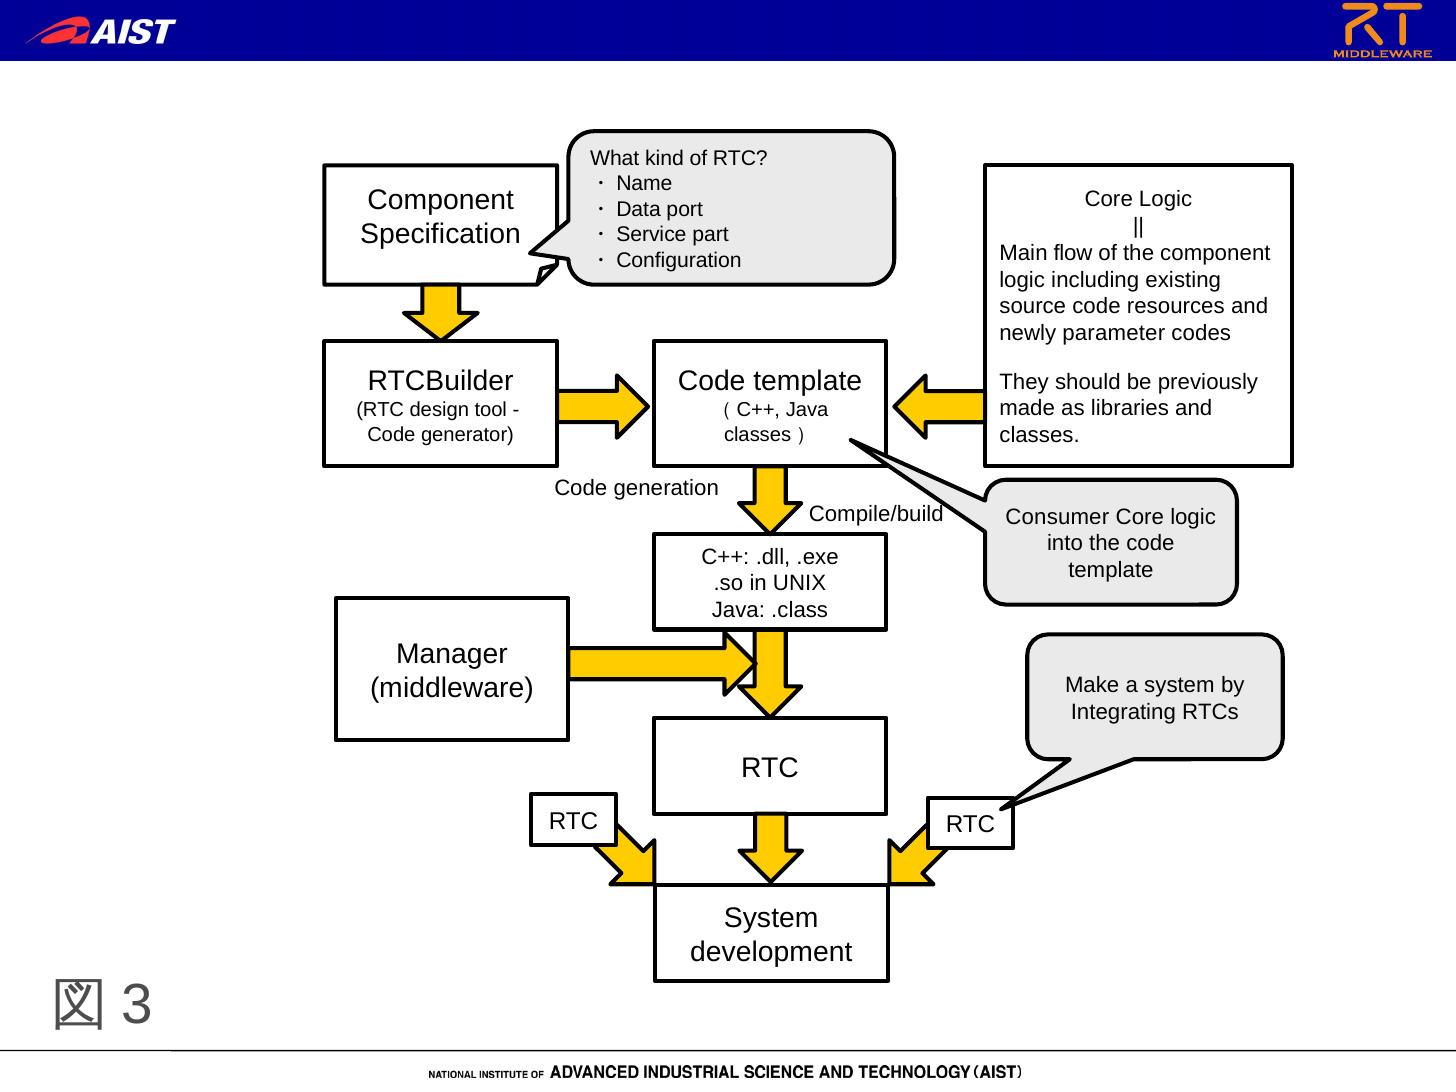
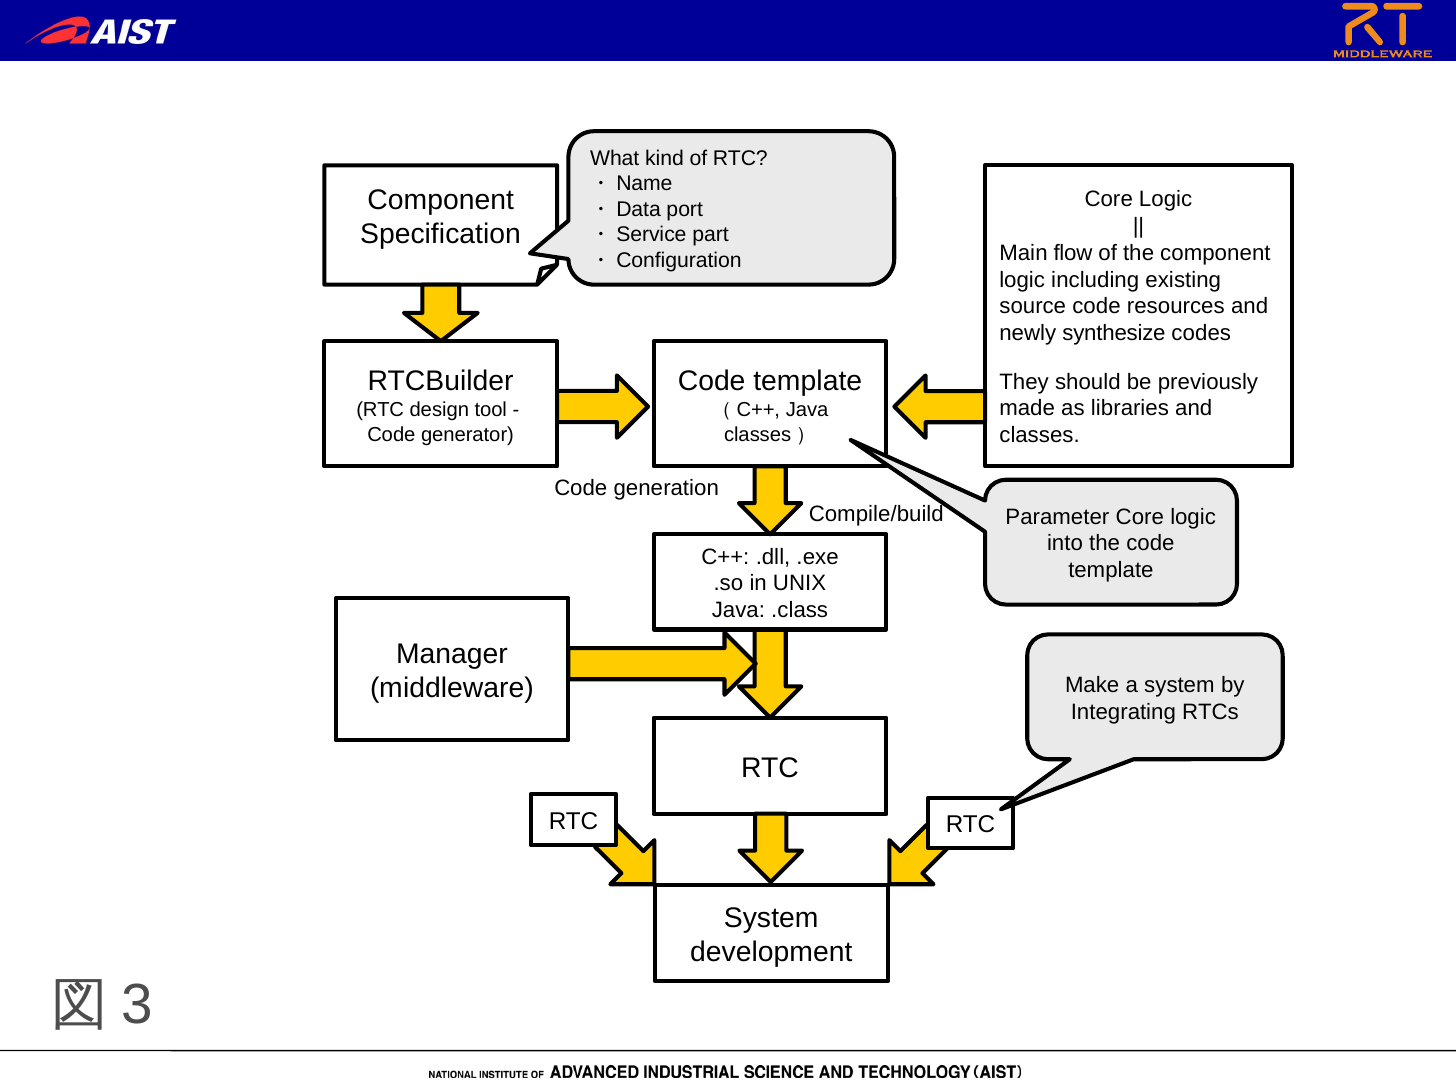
parameter: parameter -> synthesize
Consumer: Consumer -> Parameter
